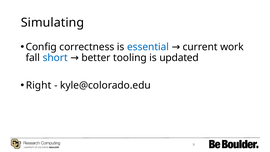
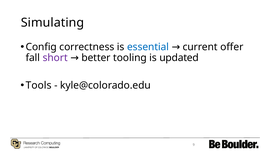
work: work -> offer
short colour: blue -> purple
Right: Right -> Tools
